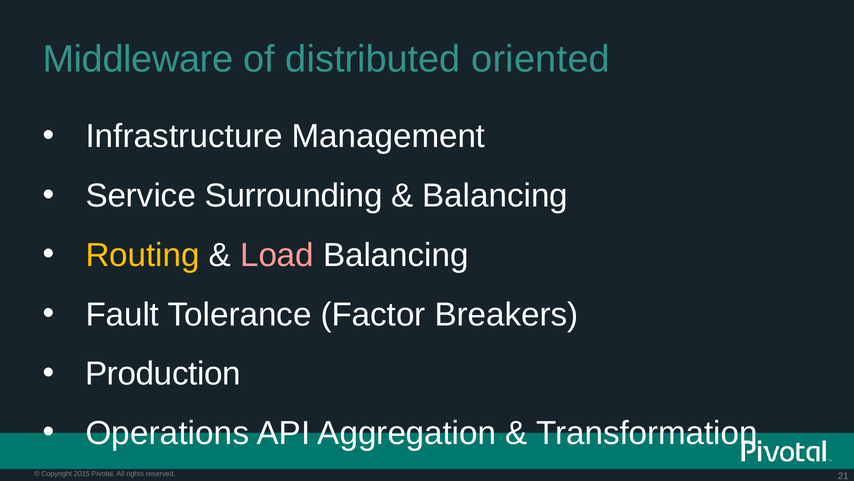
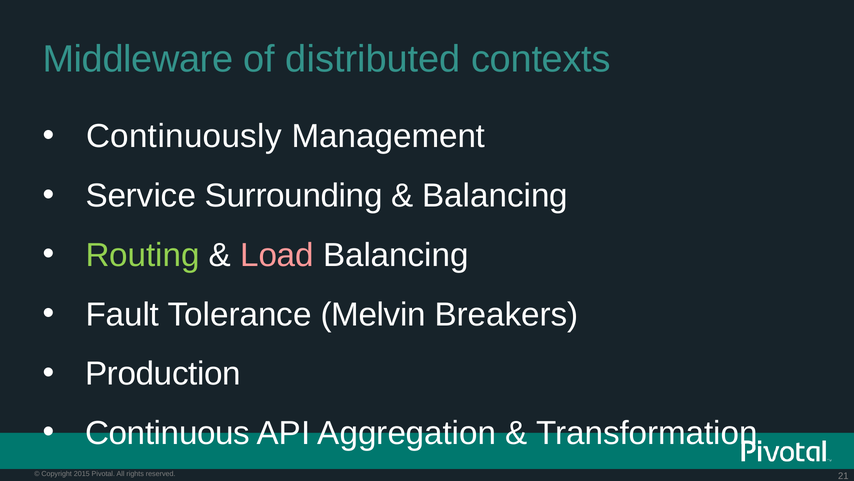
oriented: oriented -> contexts
Infrastructure: Infrastructure -> Continuously
Routing colour: yellow -> light green
Factor: Factor -> Melvin
Operations: Operations -> Continuous
